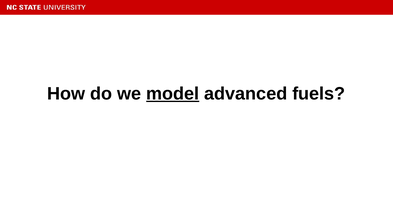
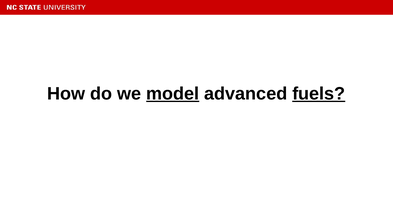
fuels underline: none -> present
